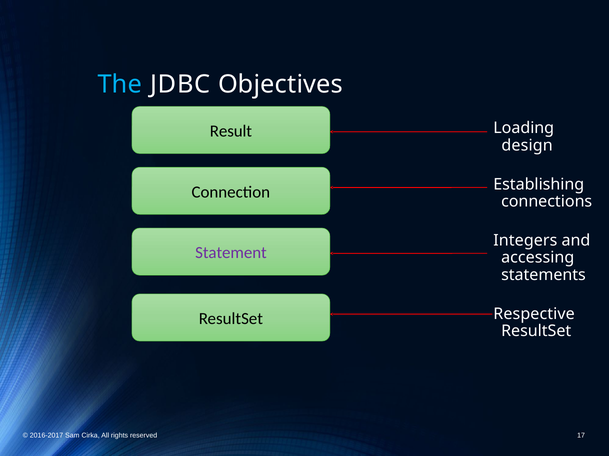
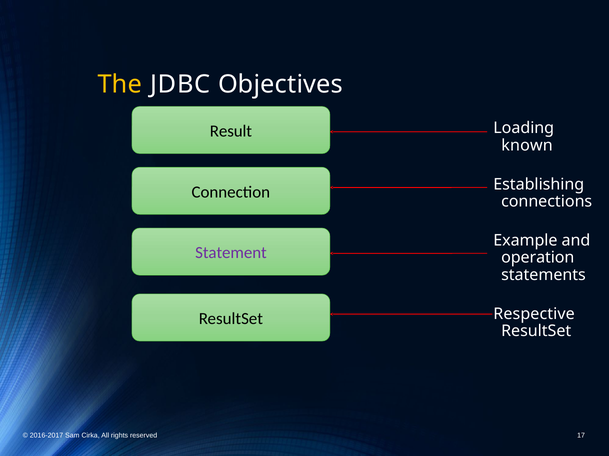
The colour: light blue -> yellow
design: design -> known
Integers: Integers -> Example
accessing: accessing -> operation
